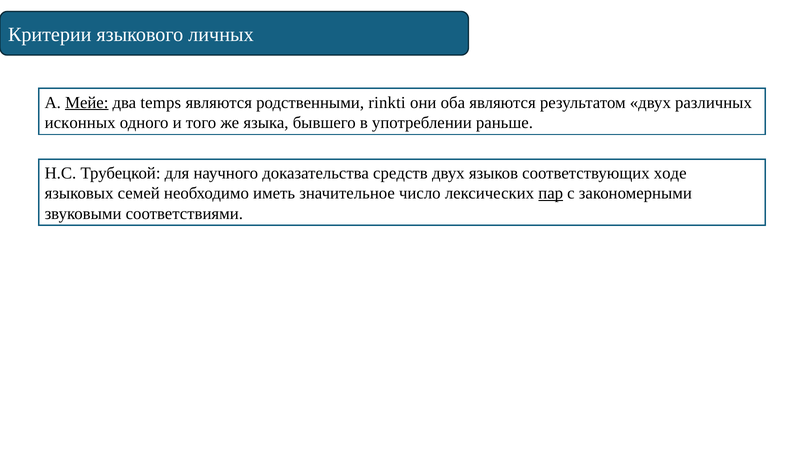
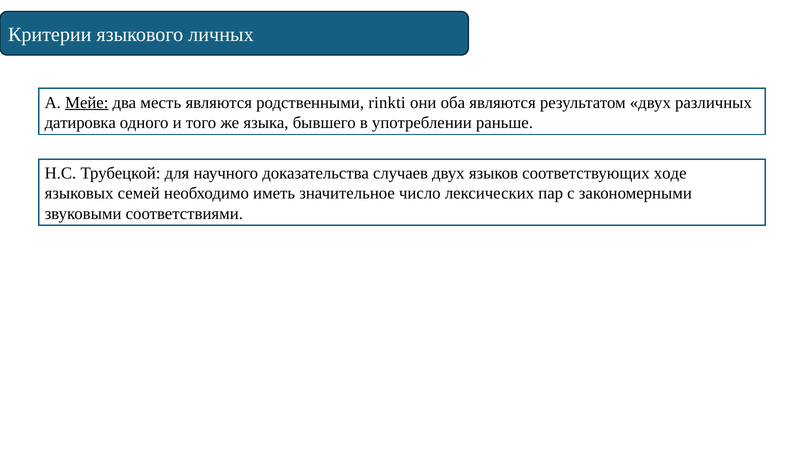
temps: temps -> месть
исконных: исконных -> датировка
средств: средств -> случаев
пар underline: present -> none
